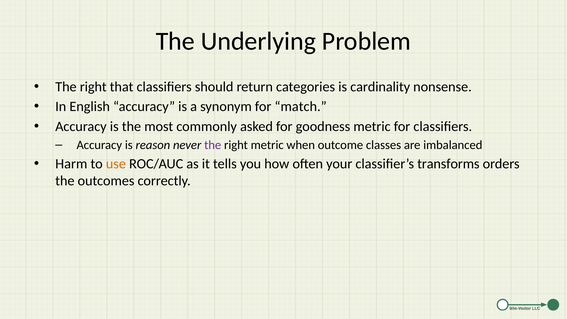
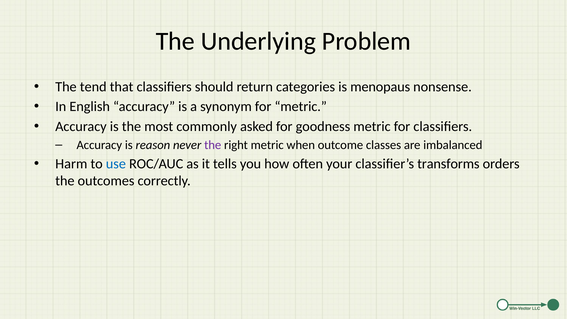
right at (93, 87): right -> tend
cardinality: cardinality -> menopaus
for match: match -> metric
use colour: orange -> blue
